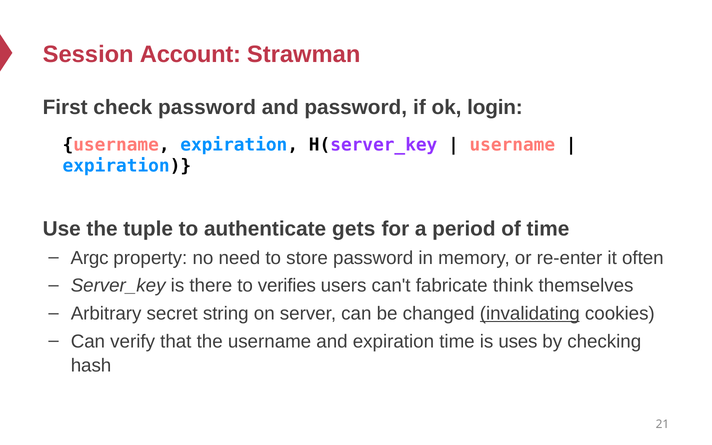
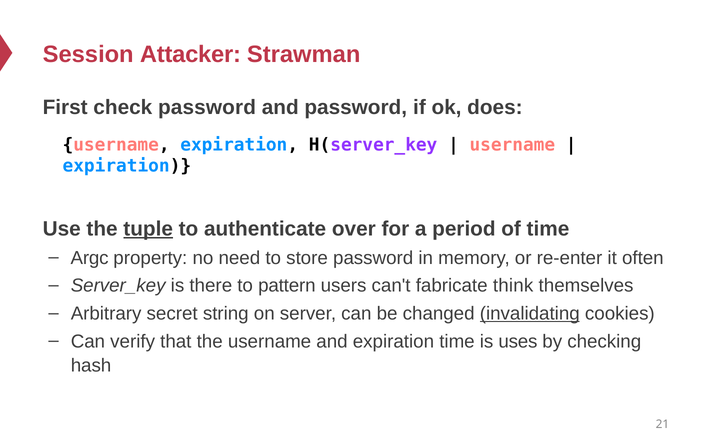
Account: Account -> Attacker
login: login -> does
tuple underline: none -> present
gets: gets -> over
verifies: verifies -> pattern
